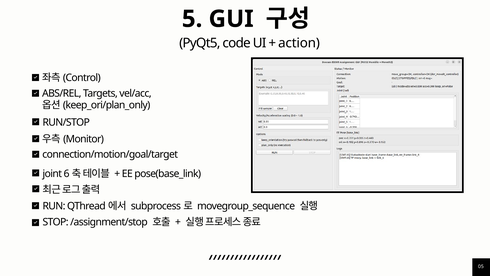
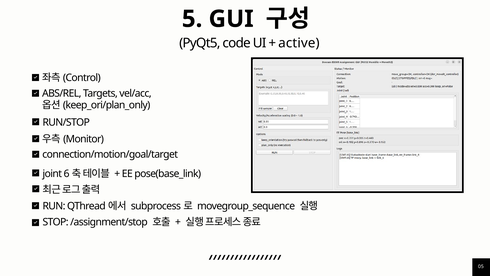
action: action -> active
